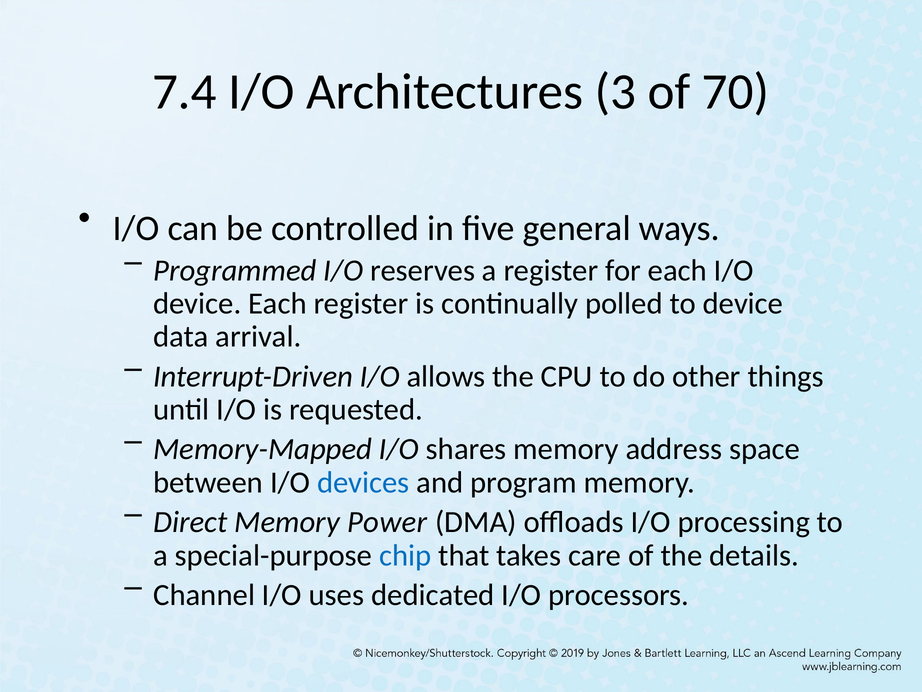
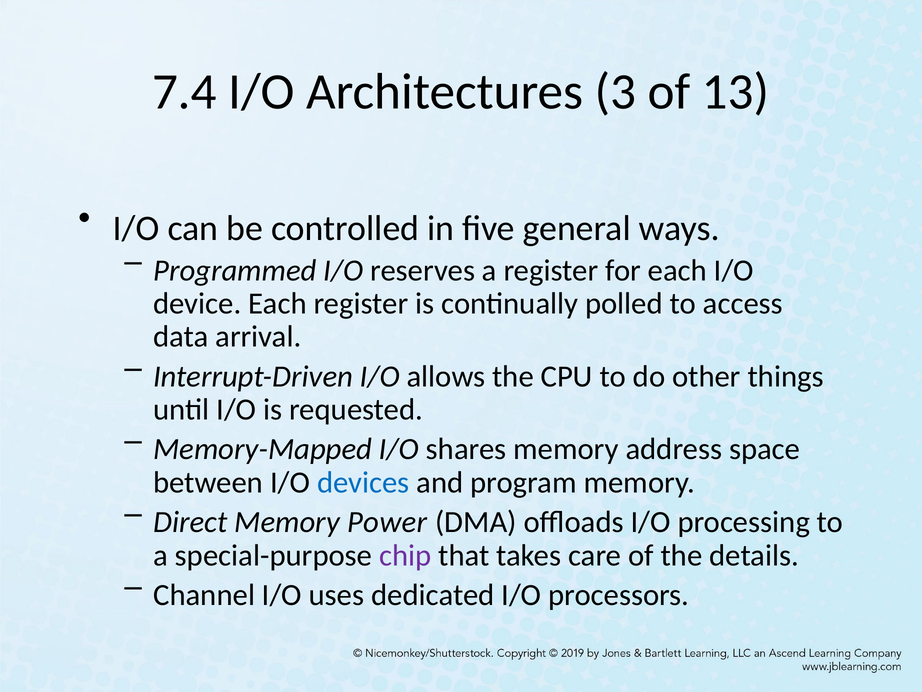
70: 70 -> 13
to device: device -> access
chip colour: blue -> purple
